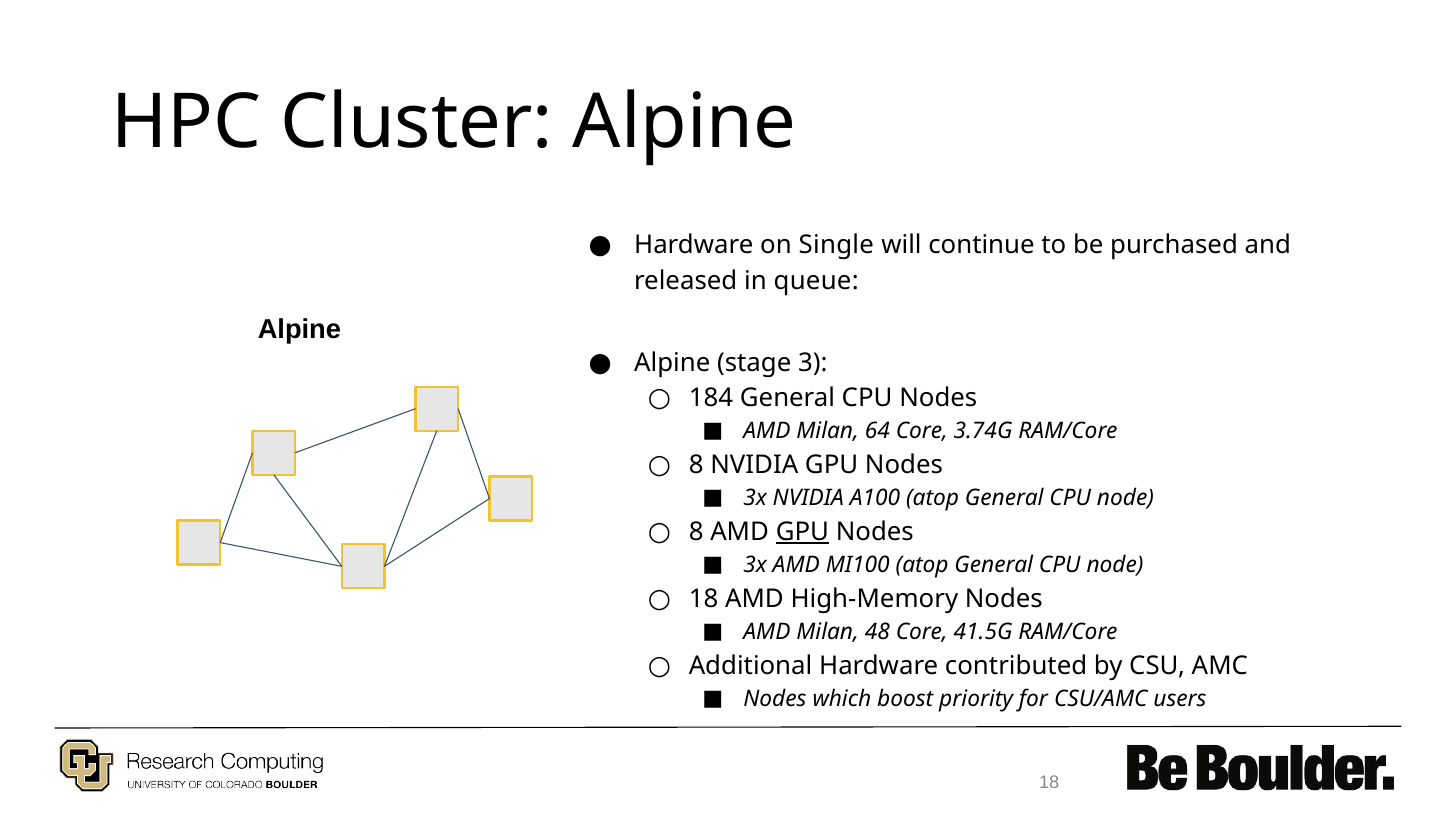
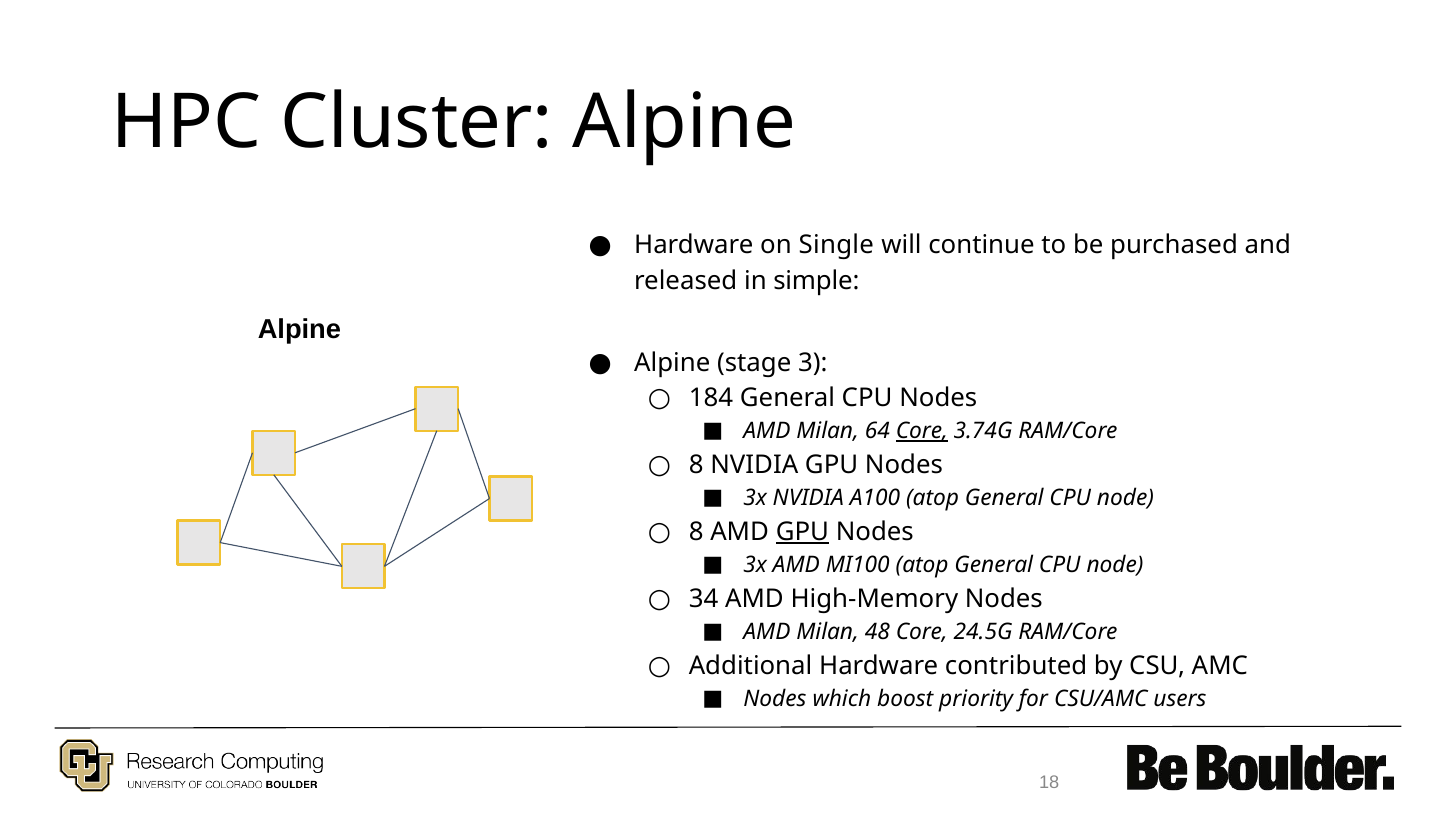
queue: queue -> simple
Core at (922, 431) underline: none -> present
18 at (704, 599): 18 -> 34
41.5G: 41.5G -> 24.5G
